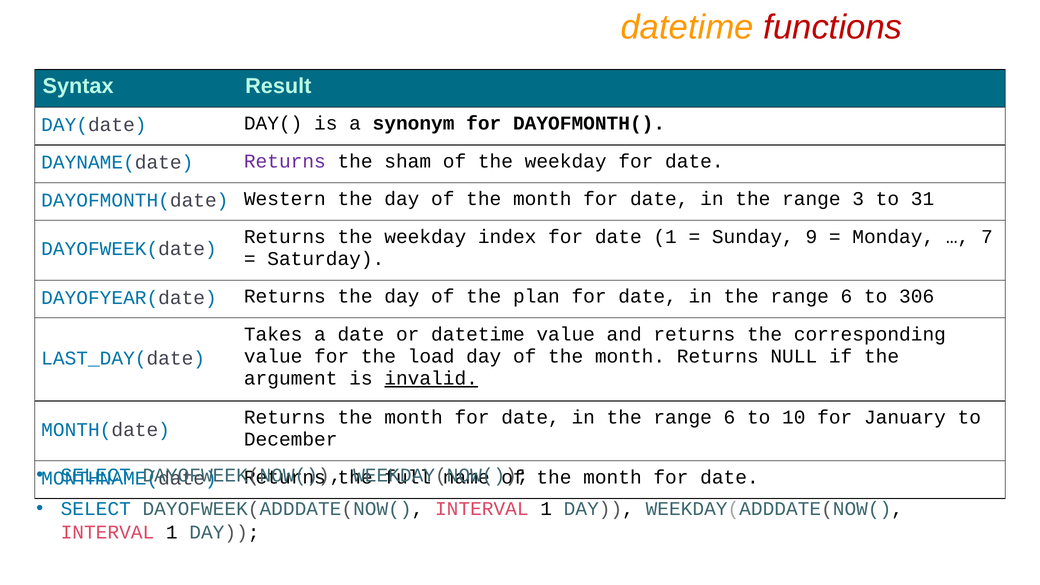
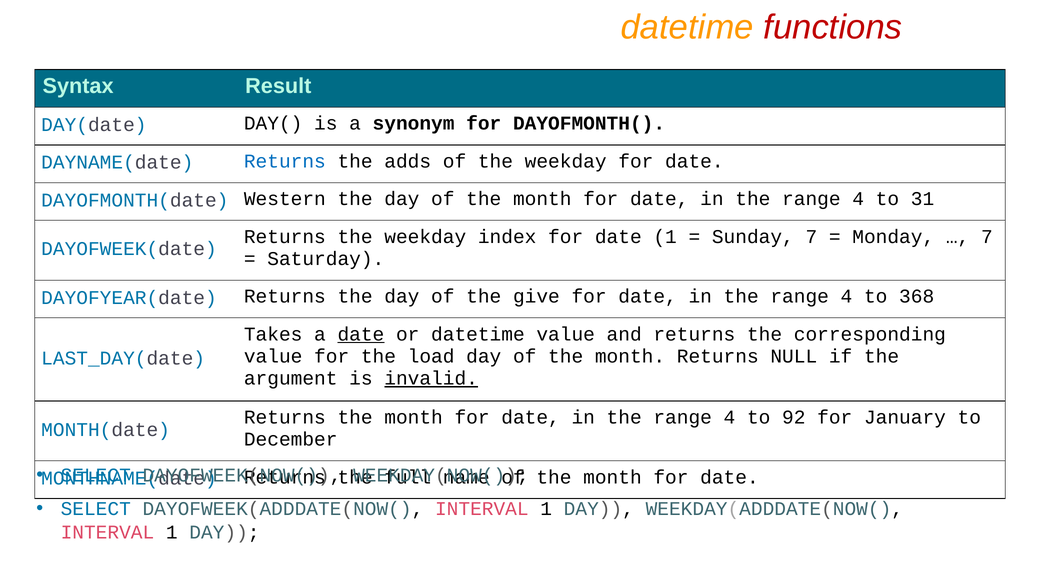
Returns at (285, 161) colour: purple -> blue
sham: sham -> adds
3 at (858, 199): 3 -> 4
Sunday 9: 9 -> 7
plan: plan -> give
6 at (846, 296): 6 -> 4
306: 306 -> 368
date at (361, 334) underline: none -> present
6 at (729, 417): 6 -> 4
10: 10 -> 92
